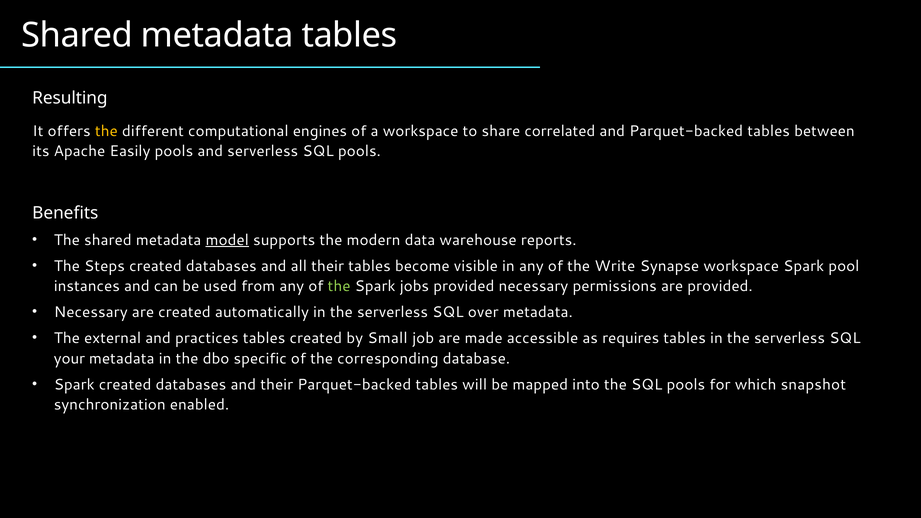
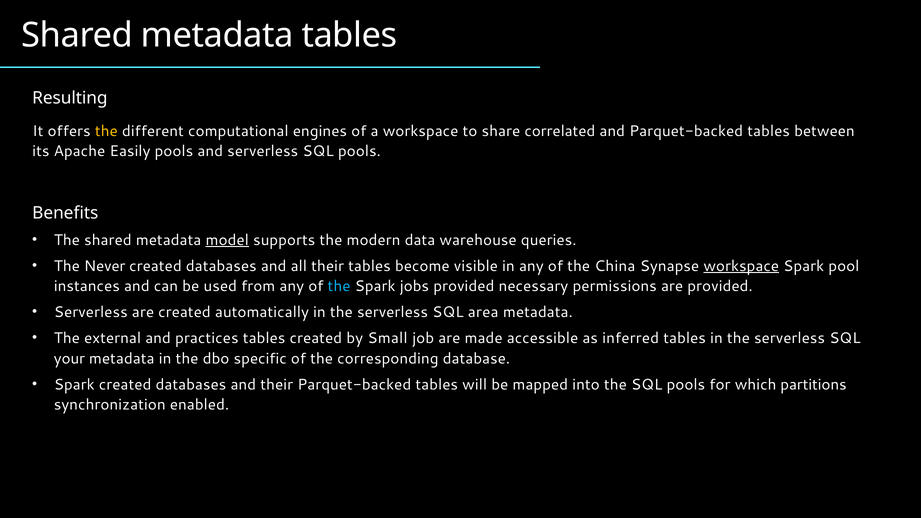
reports: reports -> queries
Steps: Steps -> Never
Write: Write -> China
workspace at (741, 266) underline: none -> present
the at (339, 286) colour: light green -> light blue
Necessary at (91, 312): Necessary -> Serverless
over: over -> area
requires: requires -> inferred
snapshot: snapshot -> partitions
